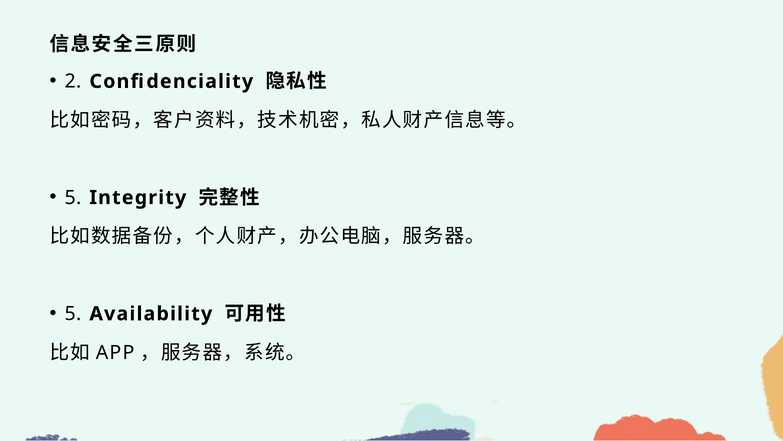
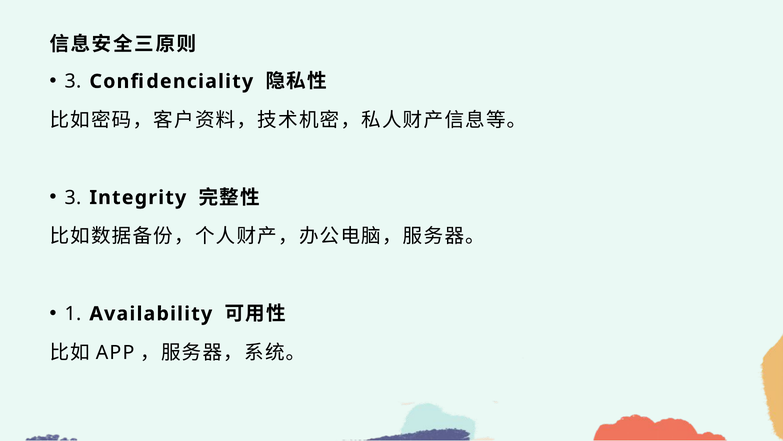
2 at (73, 81): 2 -> 3
5 at (73, 197): 5 -> 3
5 at (73, 313): 5 -> 1
